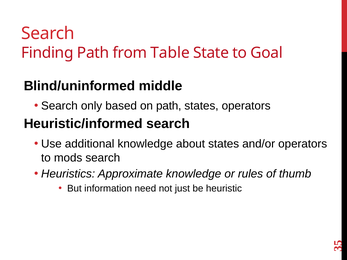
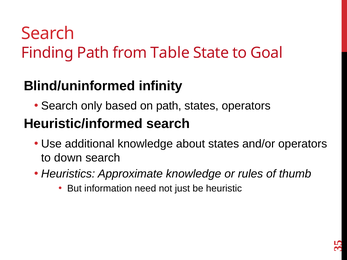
middle: middle -> infinity
mods: mods -> down
